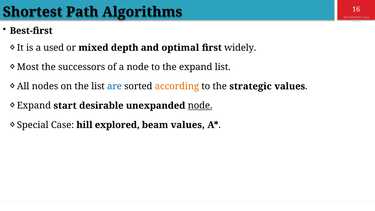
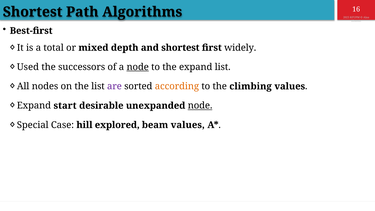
used: used -> total
and optimal: optimal -> shortest
Most: Most -> Used
node at (138, 67) underline: none -> present
are colour: blue -> purple
strategic: strategic -> climbing
